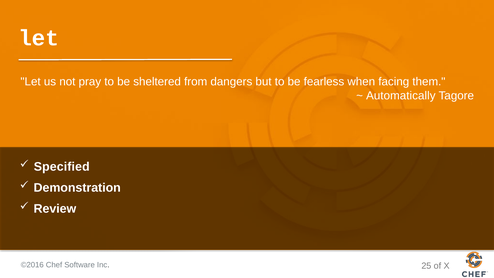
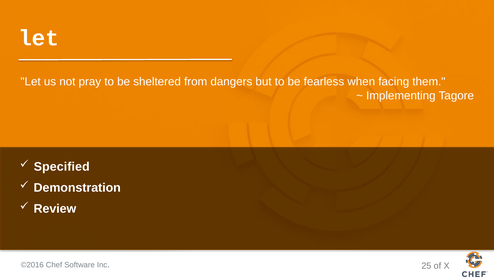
Automatically: Automatically -> Implementing
